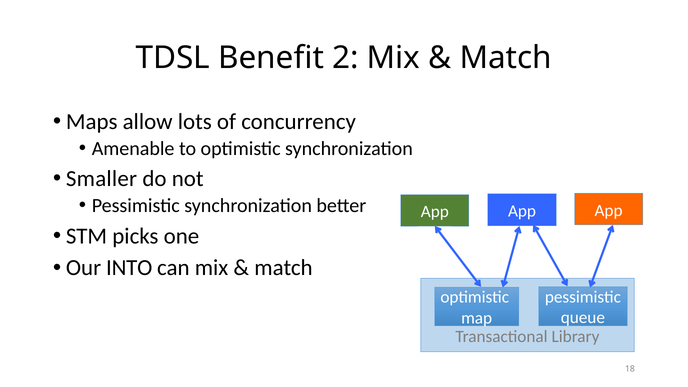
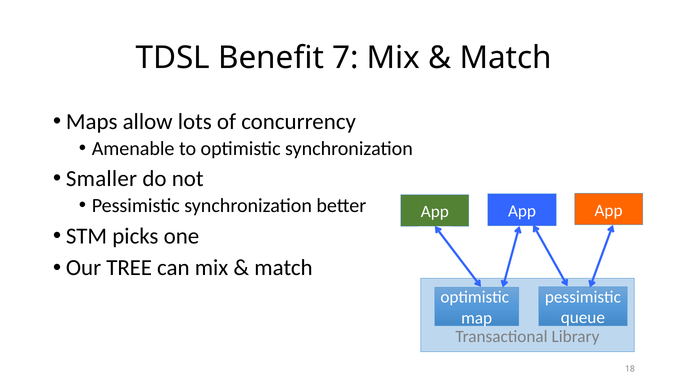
2: 2 -> 7
INTO: INTO -> TREE
